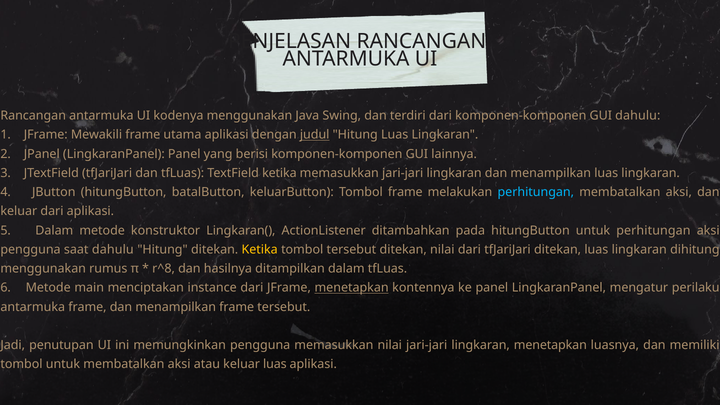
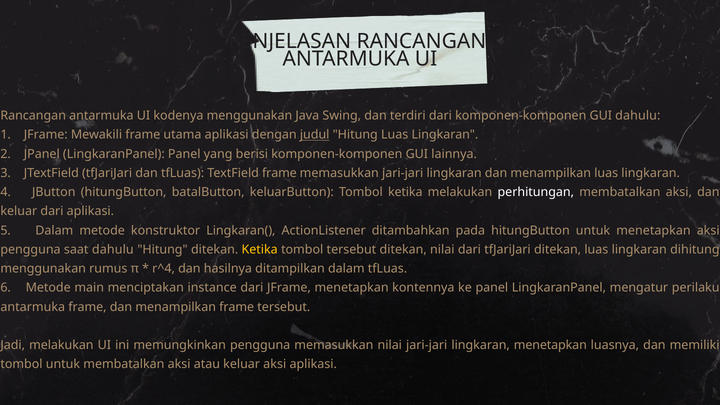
TextField ketika: ketika -> frame
Tombol frame: frame -> ketika
perhitungan at (536, 192) colour: light blue -> white
untuk perhitungan: perhitungan -> menetapkan
r^8: r^8 -> r^4
menetapkan at (352, 288) underline: present -> none
Jadi penutupan: penutupan -> melakukan
keluar luas: luas -> aksi
